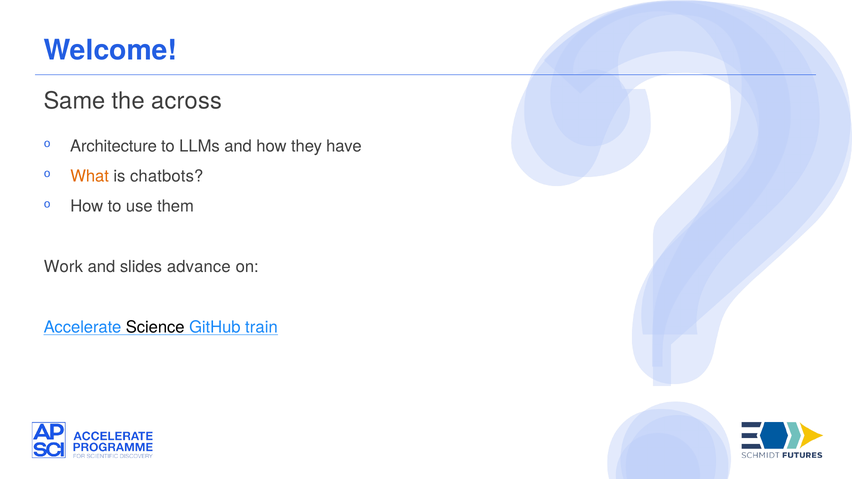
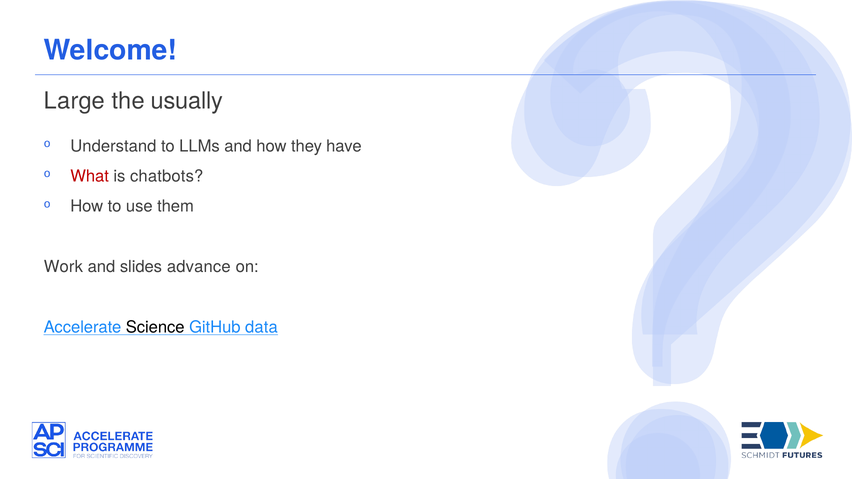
Same: Same -> Large
across: across -> usually
Architecture: Architecture -> Understand
What colour: orange -> red
train: train -> data
